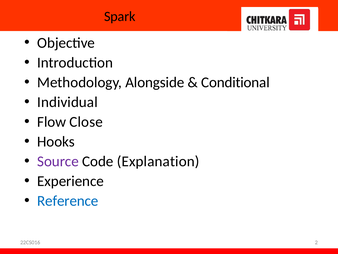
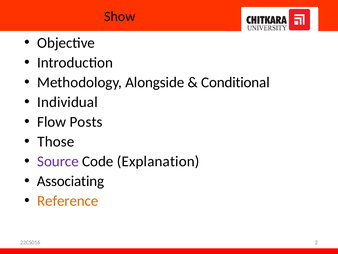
Spark: Spark -> Show
Close: Close -> Posts
Hooks: Hooks -> Those
Experience: Experience -> Associating
Reference colour: blue -> orange
